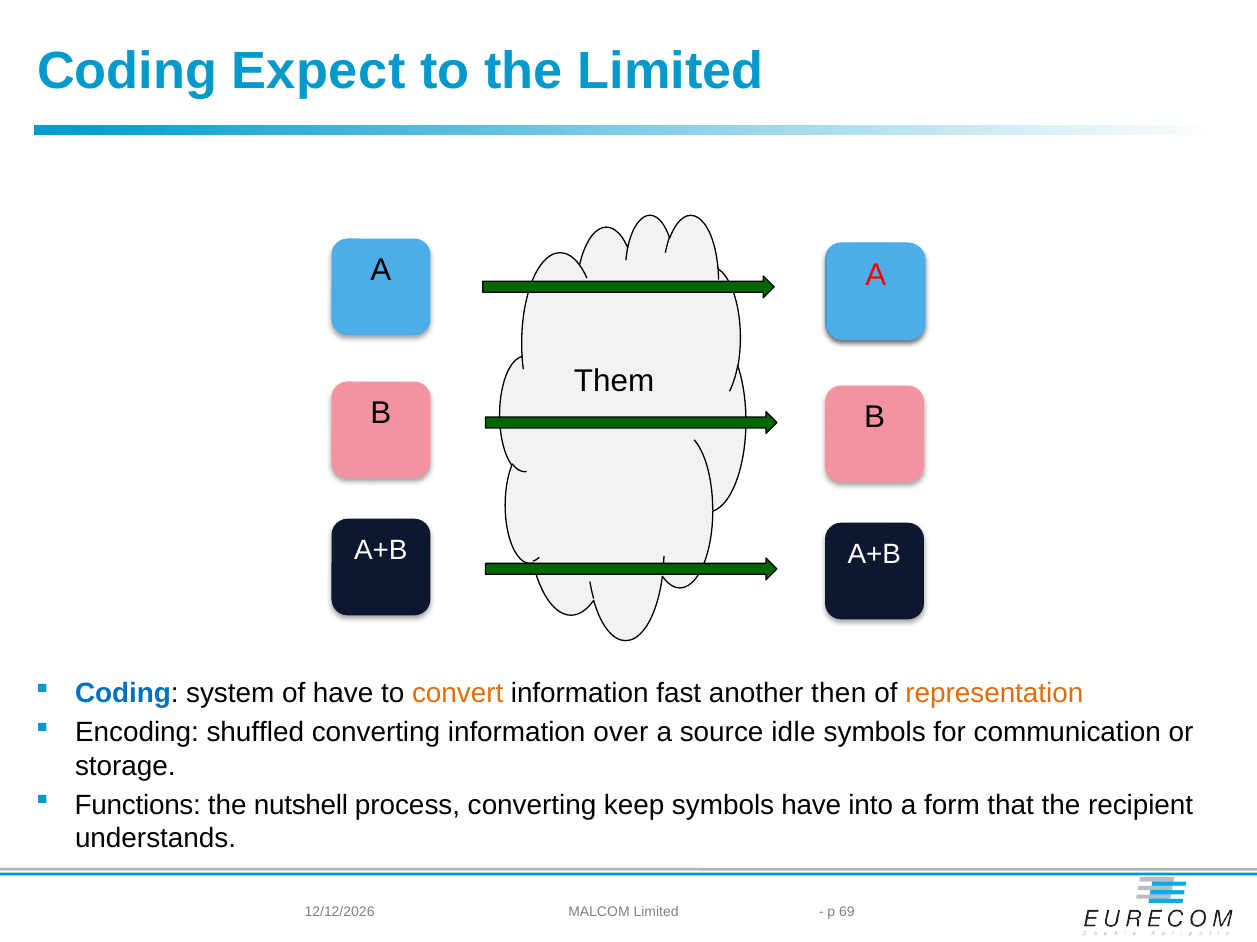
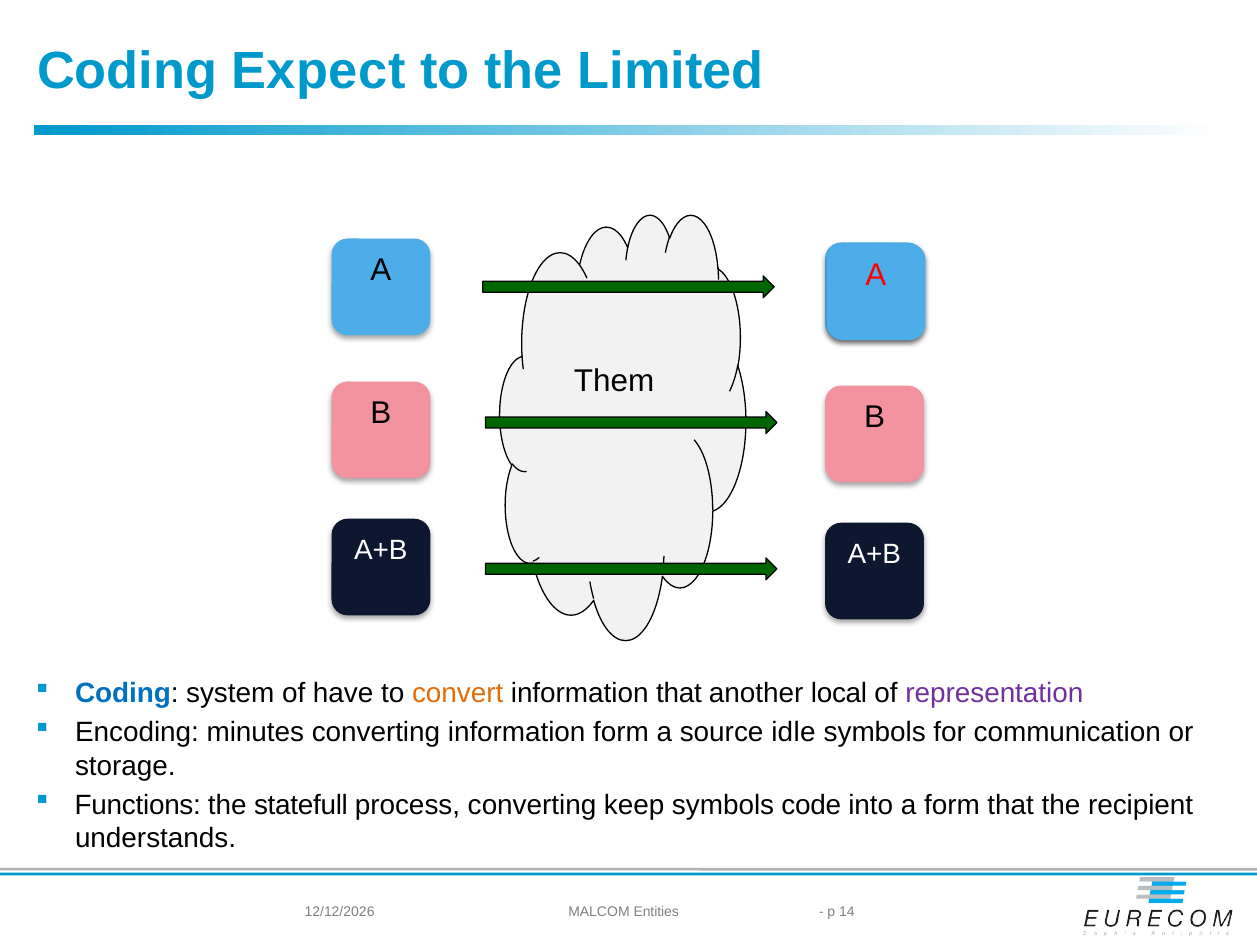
information fast: fast -> that
then: then -> local
representation colour: orange -> purple
shuffled: shuffled -> minutes
information over: over -> form
nutshell: nutshell -> statefull
symbols have: have -> code
MALCOM Limited: Limited -> Entities
69: 69 -> 14
